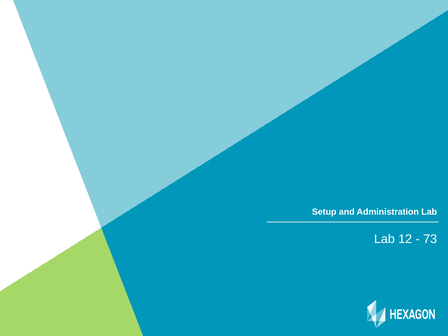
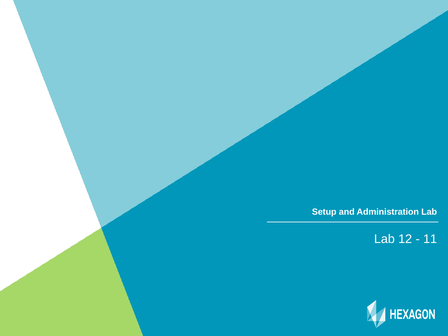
73: 73 -> 11
